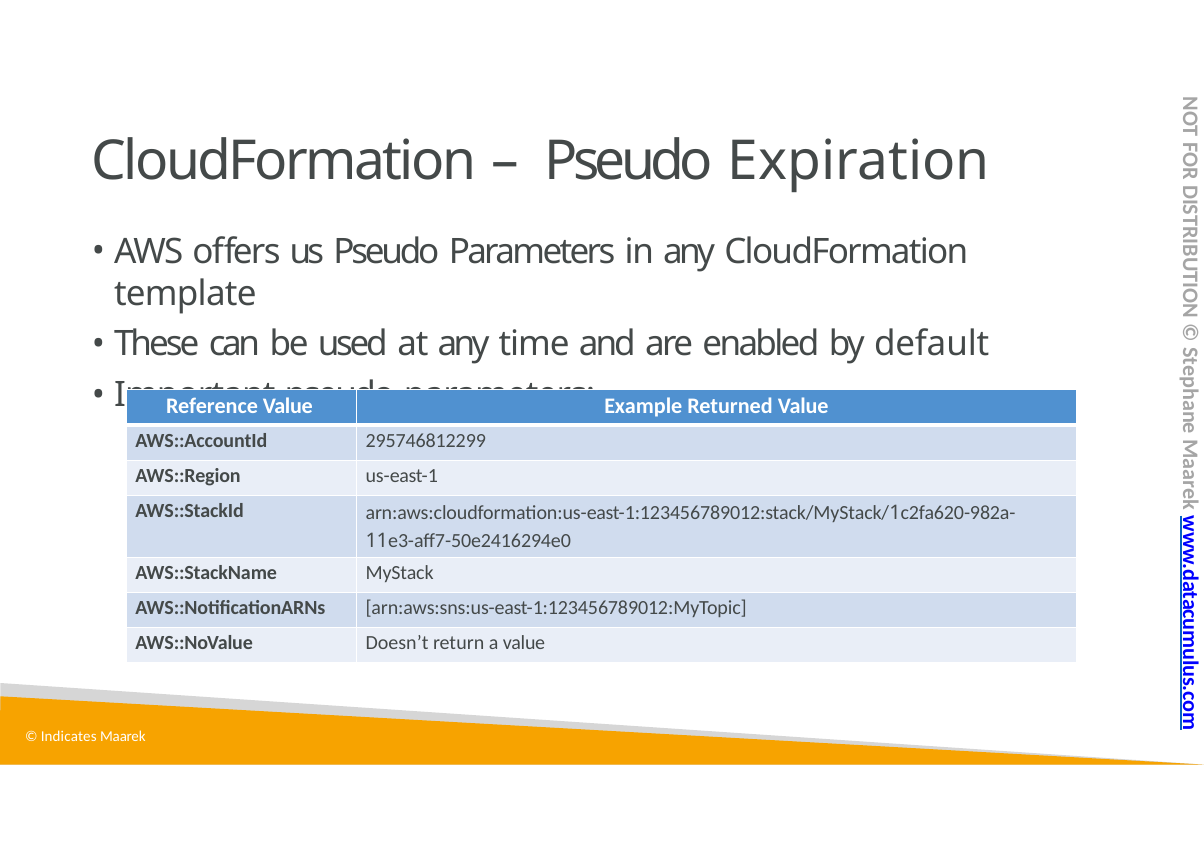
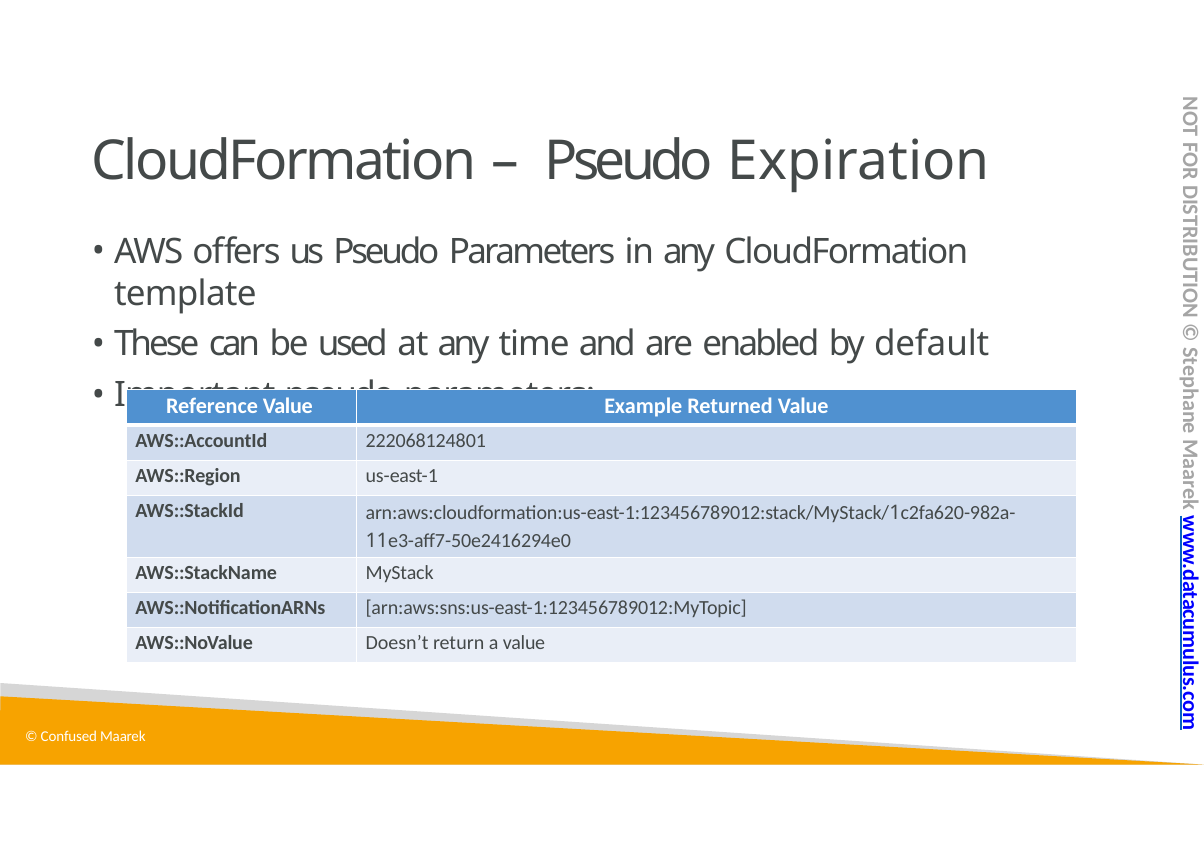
295746812299: 295746812299 -> 222068124801
Indicates: Indicates -> Confused
